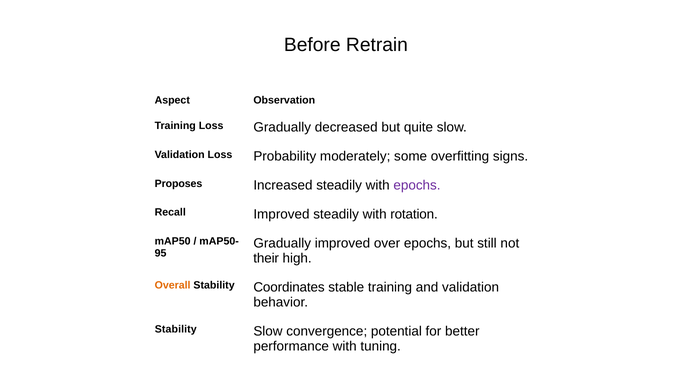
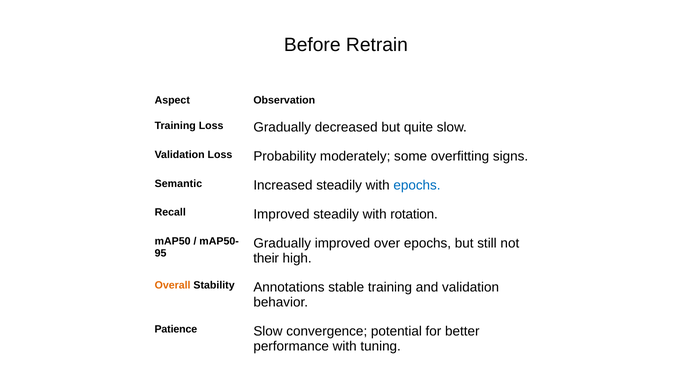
Proposes: Proposes -> Semantic
epochs at (417, 185) colour: purple -> blue
Coordinates: Coordinates -> Annotations
Stability at (176, 330): Stability -> Patience
